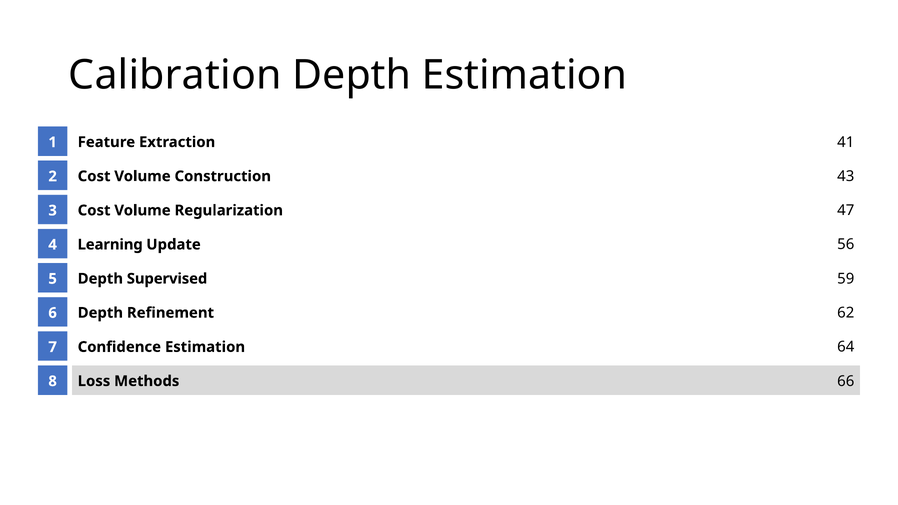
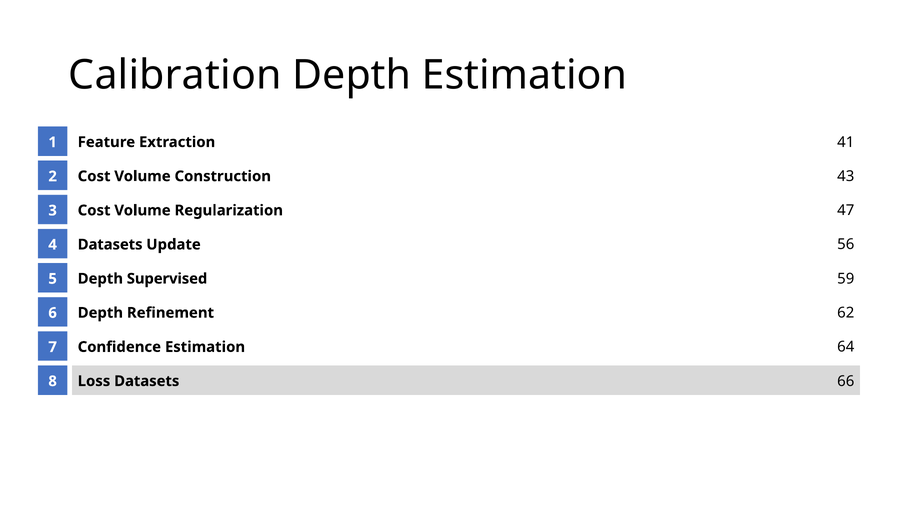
Learning at (110, 245): Learning -> Datasets
Loss Methods: Methods -> Datasets
